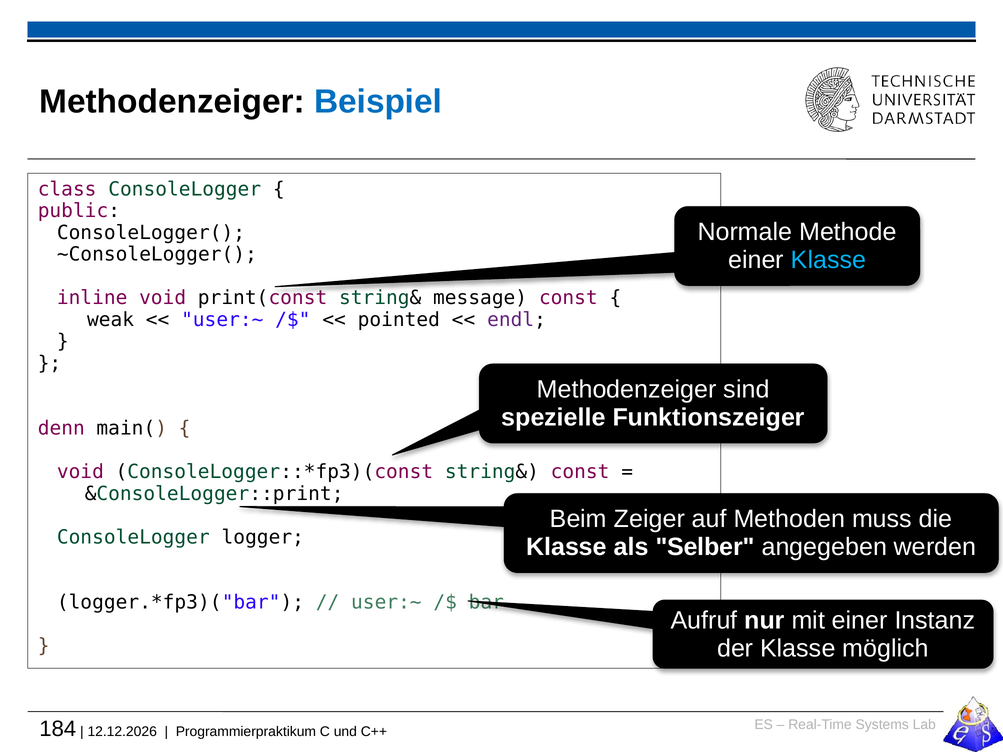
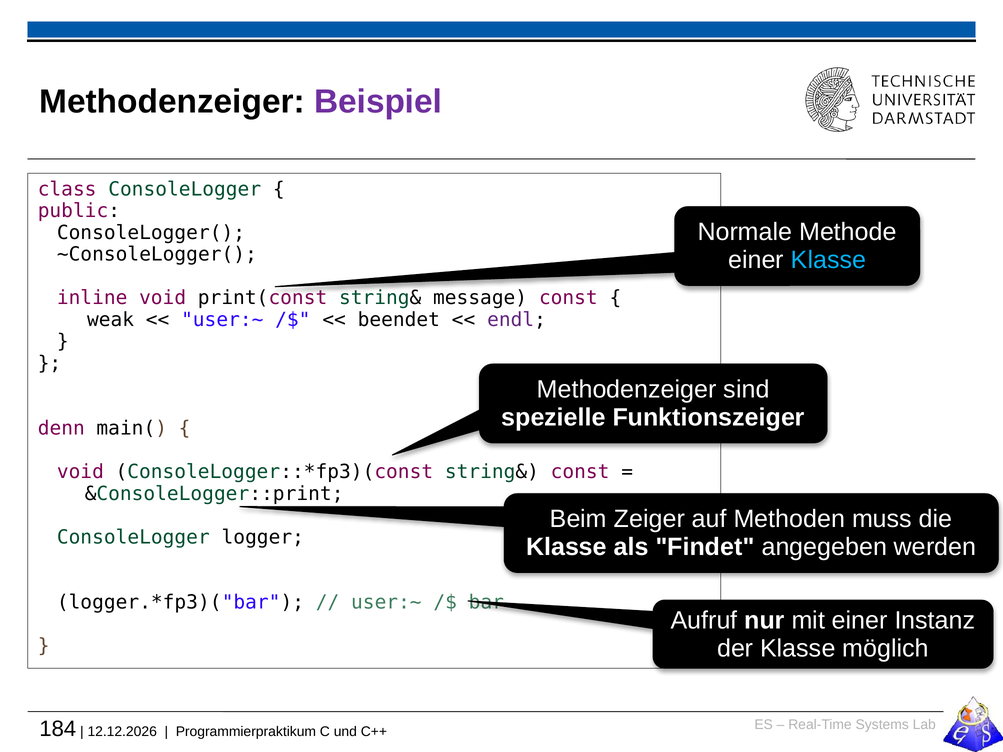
Beispiel colour: blue -> purple
pointed: pointed -> beendet
Selber: Selber -> Findet
